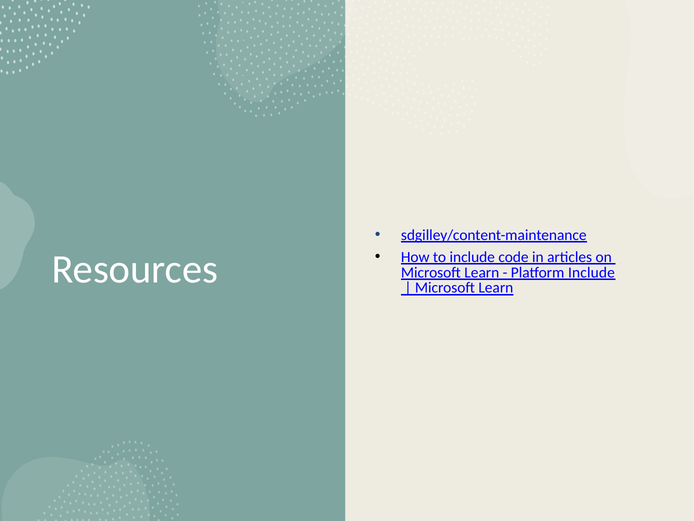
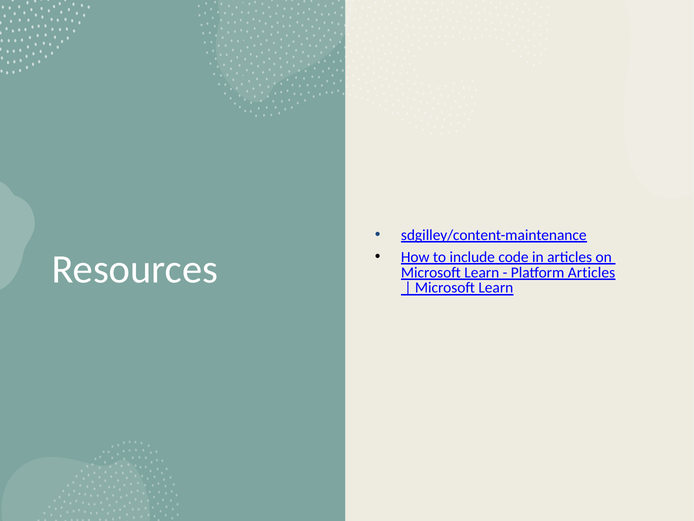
Platform Include: Include -> Articles
